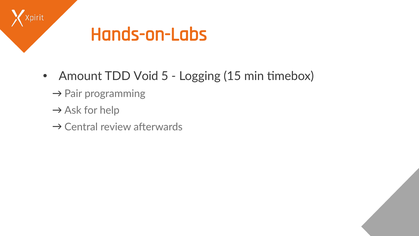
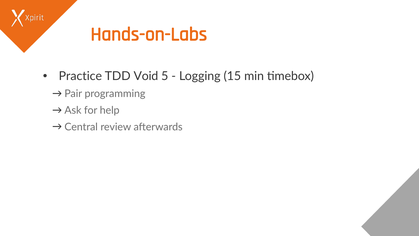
Amount: Amount -> Practice
